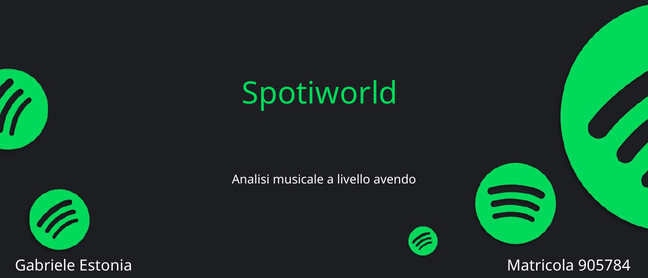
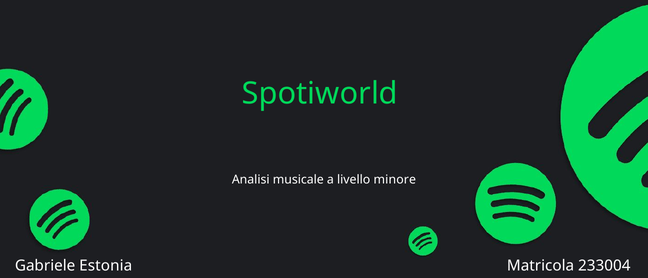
avendo: avendo -> minore
905784: 905784 -> 233004
